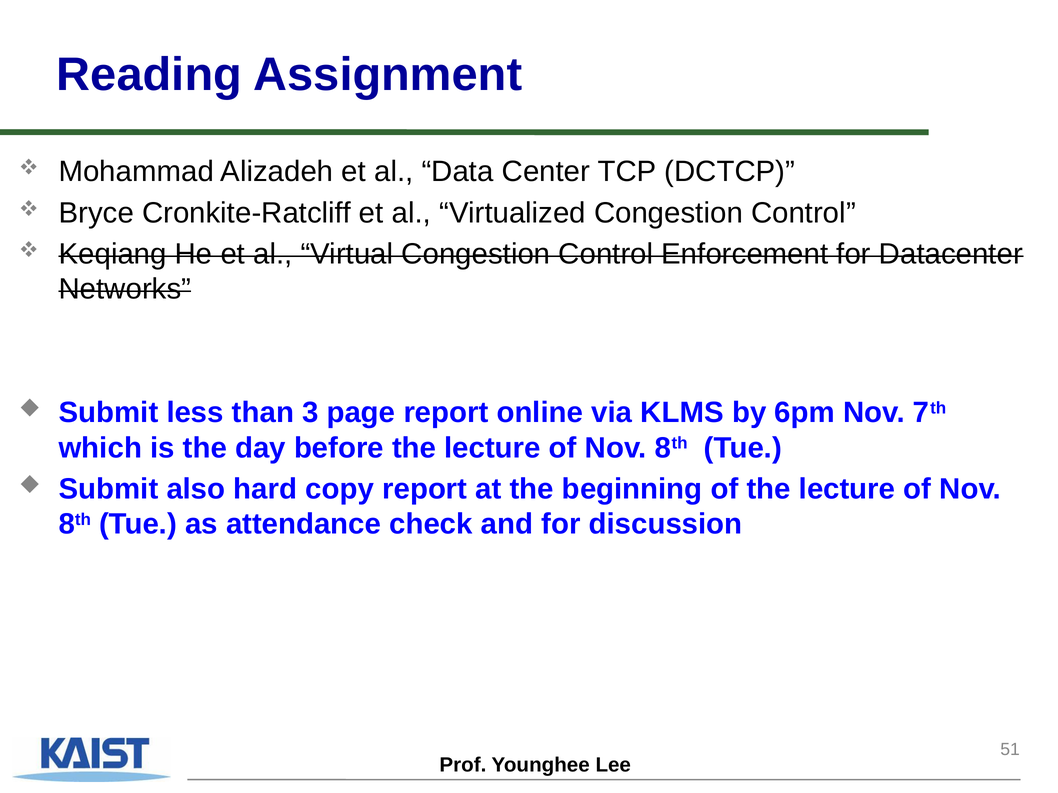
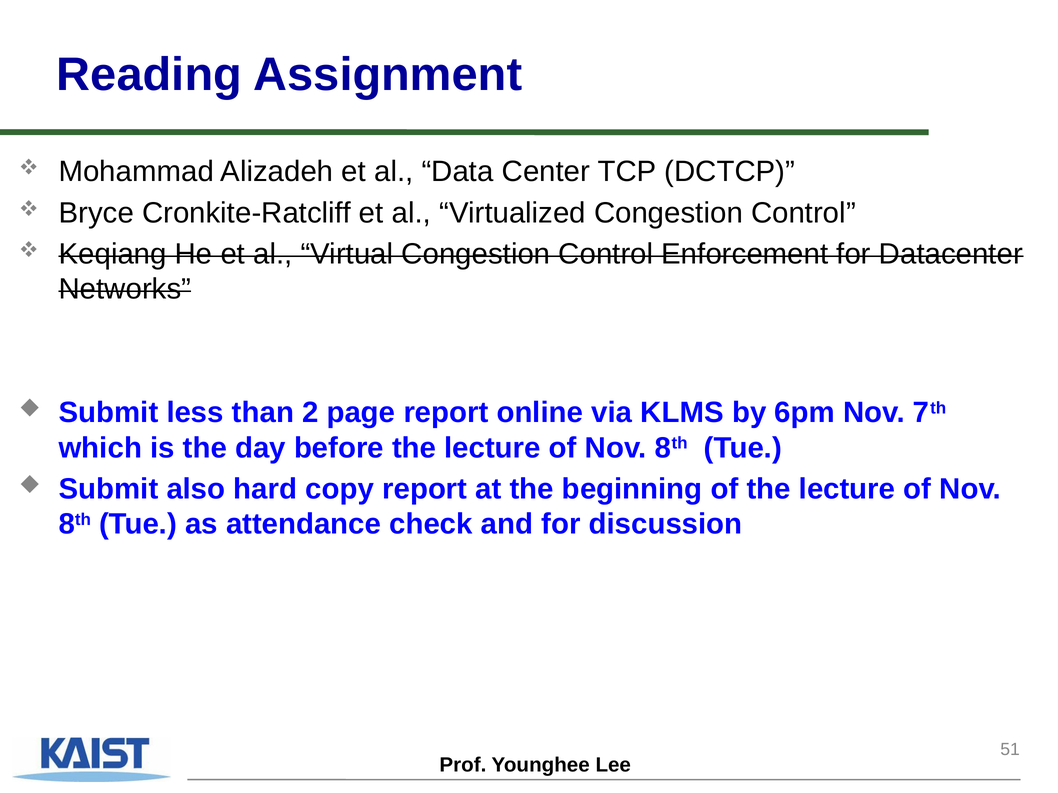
3: 3 -> 2
